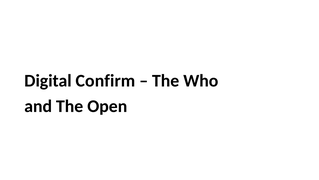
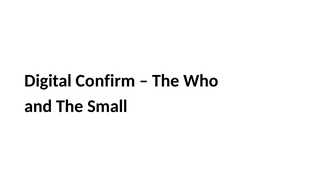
Open: Open -> Small
